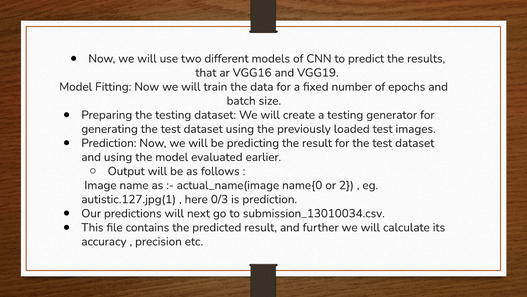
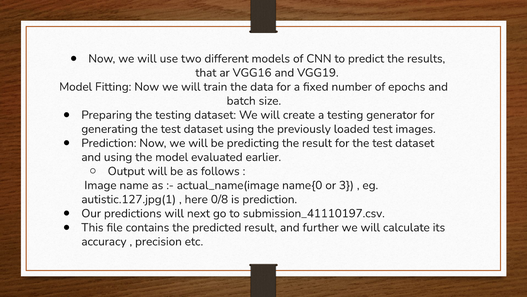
2: 2 -> 3
0/3: 0/3 -> 0/8
submission_13010034.csv: submission_13010034.csv -> submission_41110197.csv
